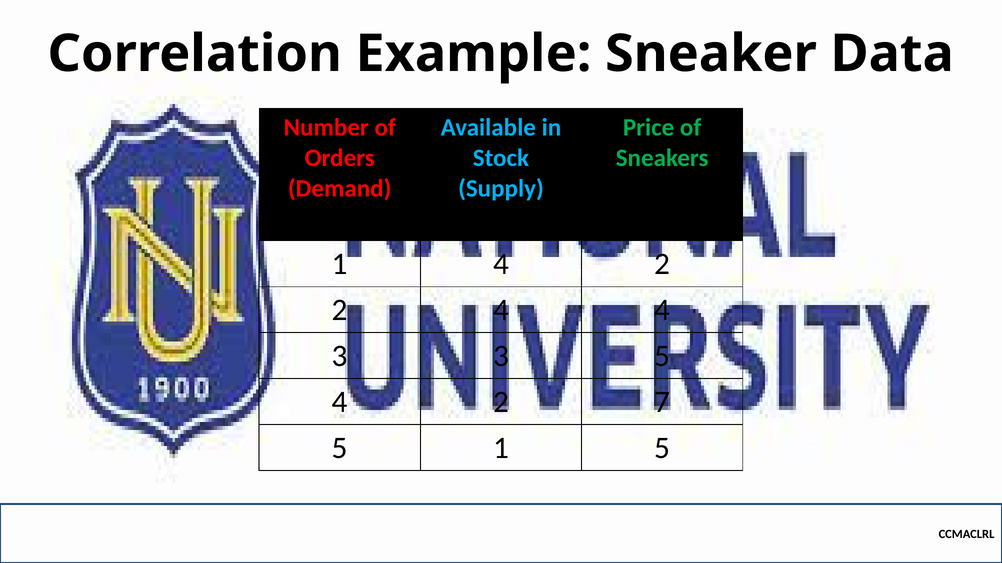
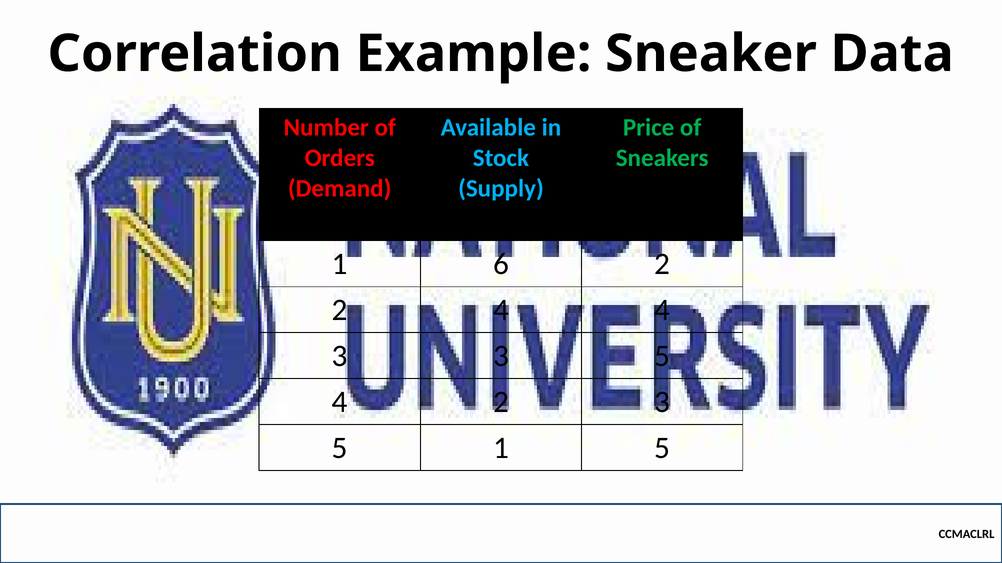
1 4: 4 -> 6
2 7: 7 -> 3
